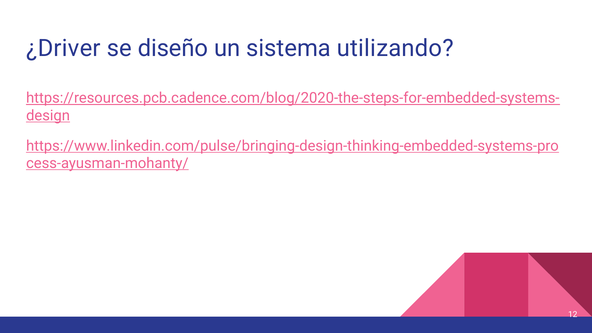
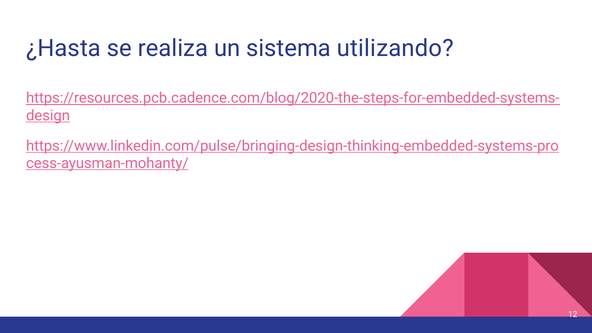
¿Driver: ¿Driver -> ¿Hasta
diseño: diseño -> realiza
